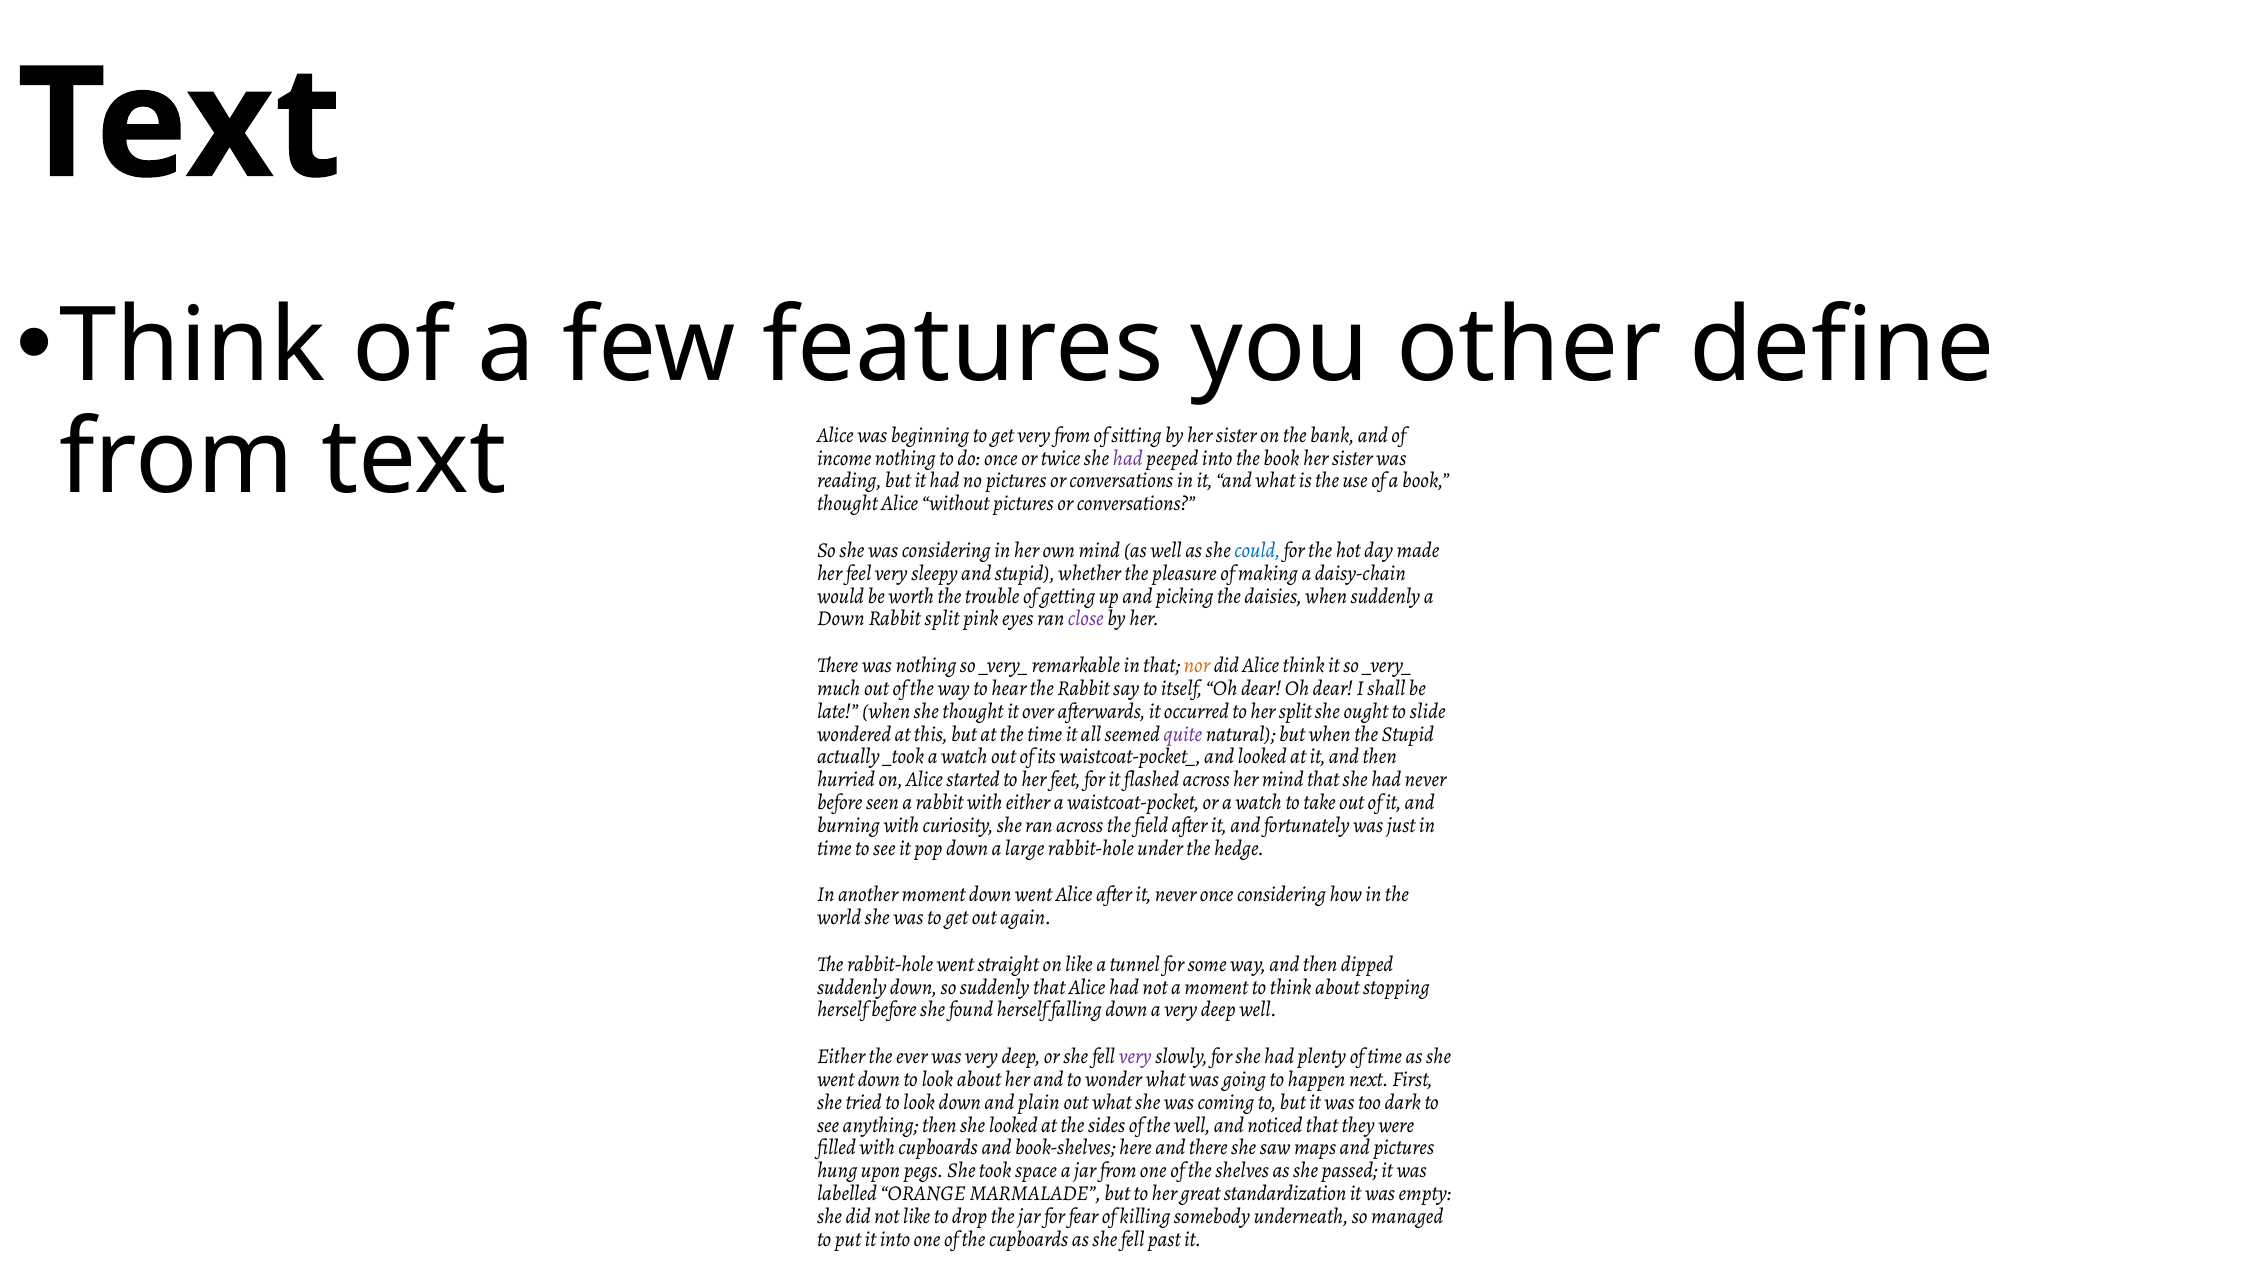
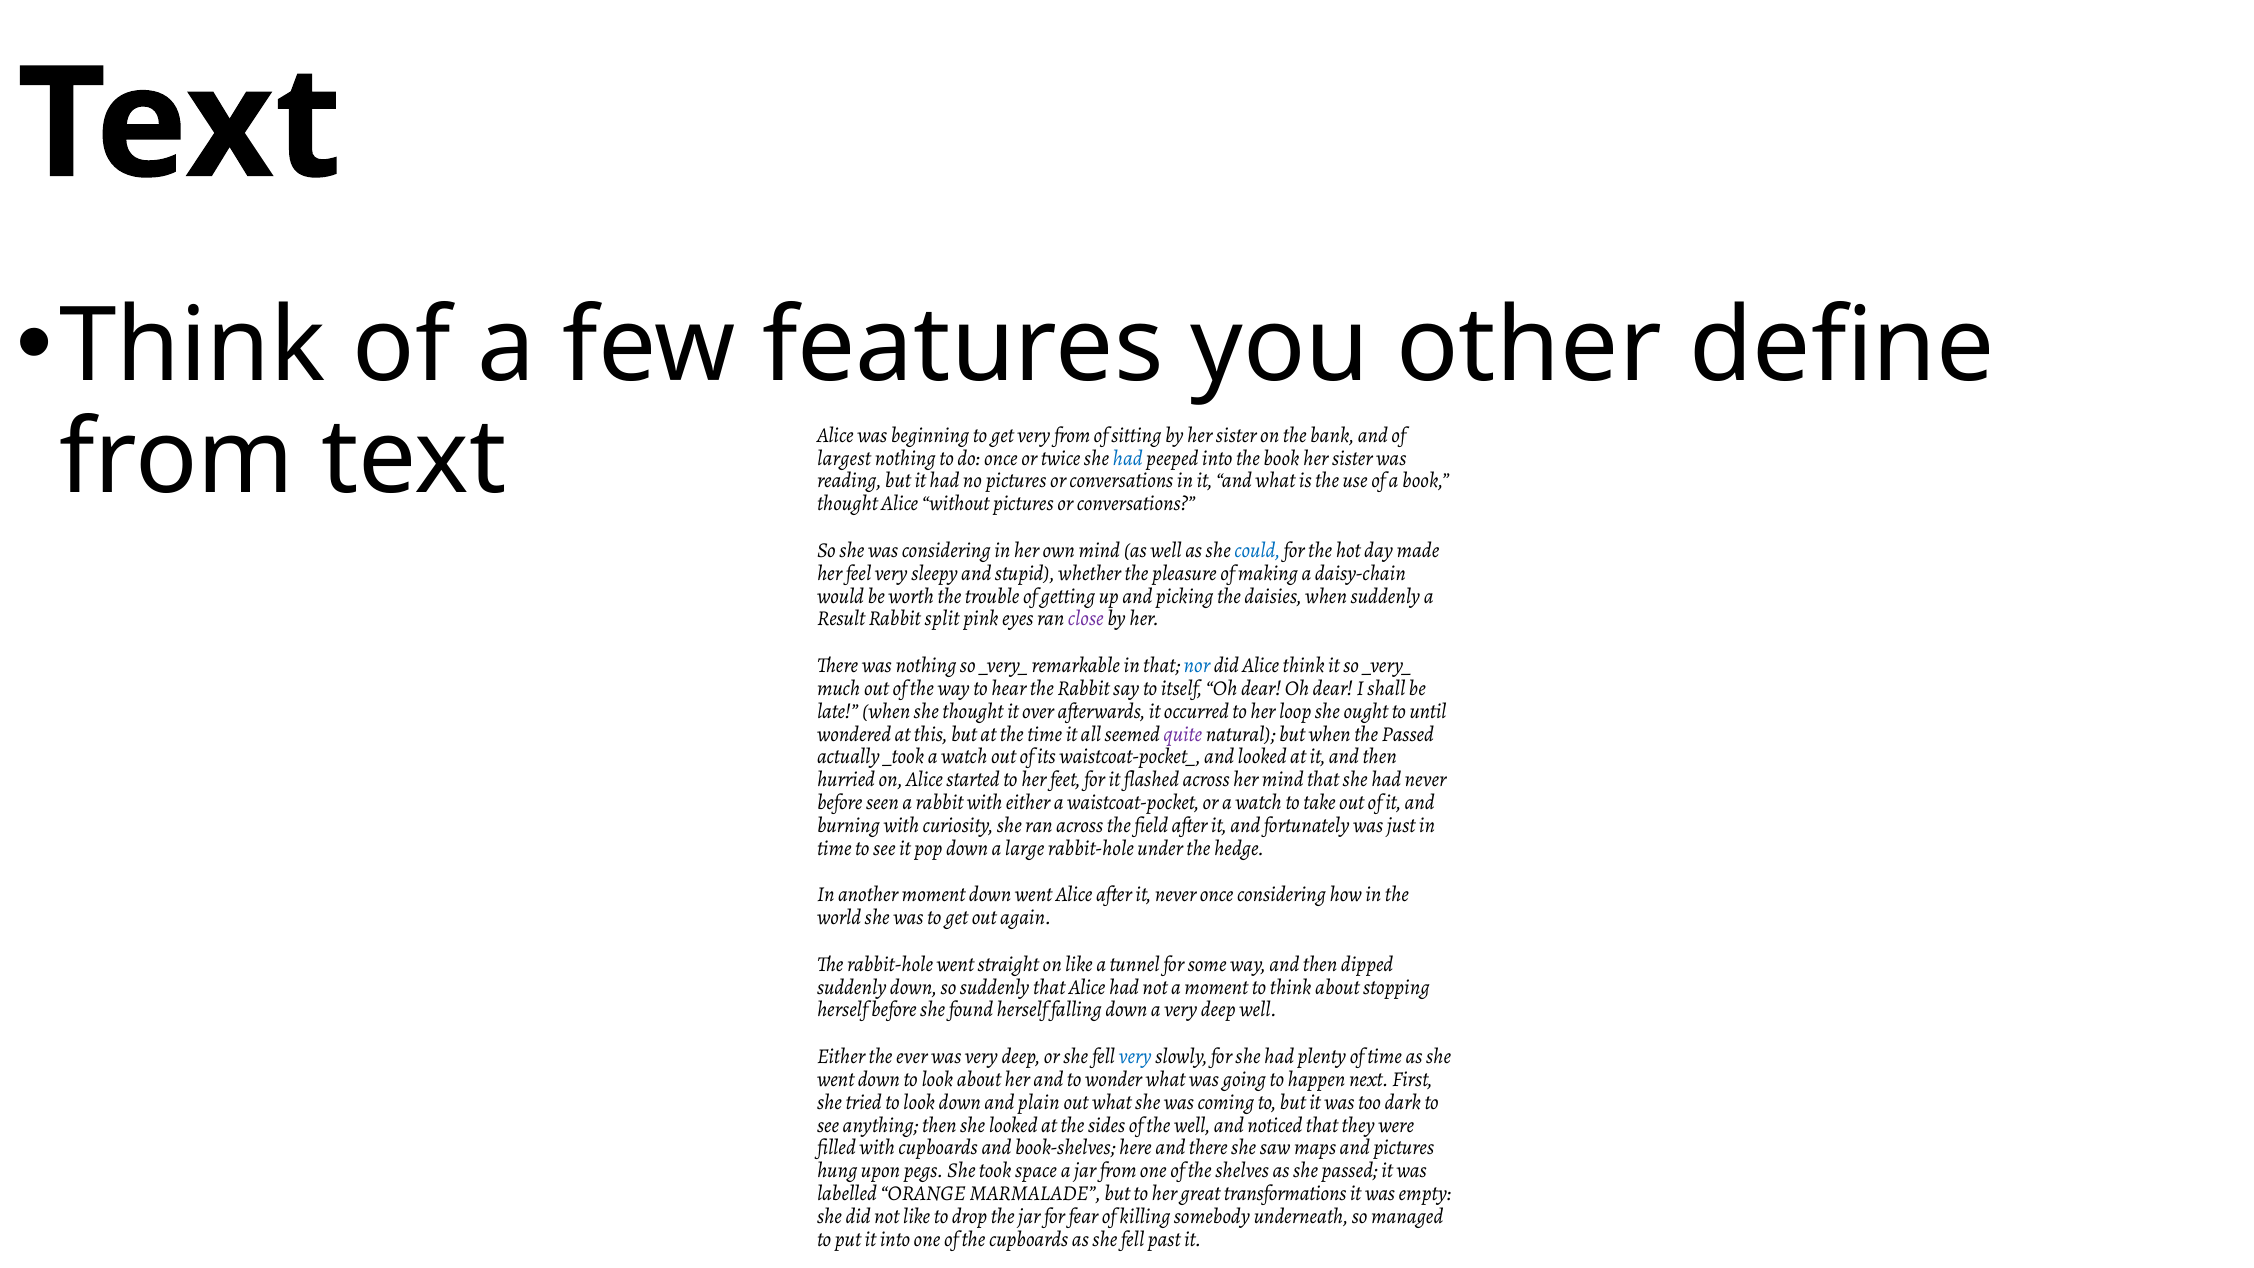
income: income -> largest
had at (1128, 458) colour: purple -> blue
Down at (841, 619): Down -> Result
nor colour: orange -> blue
her split: split -> loop
slide: slide -> until
the Stupid: Stupid -> Passed
very at (1135, 1056) colour: purple -> blue
standardization: standardization -> transformations
